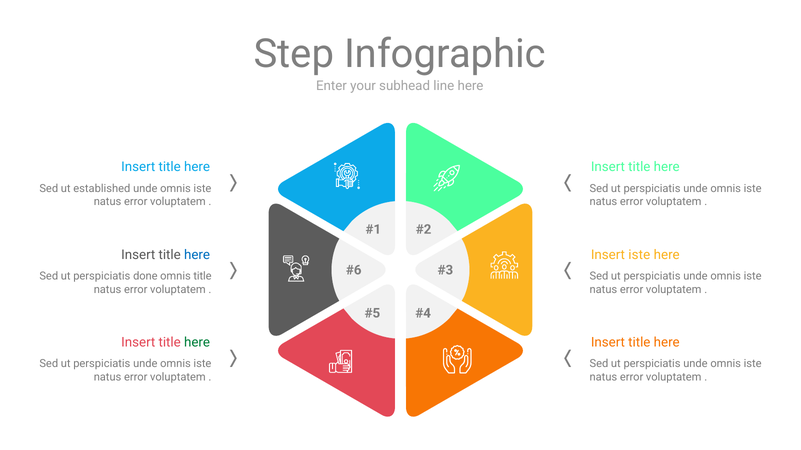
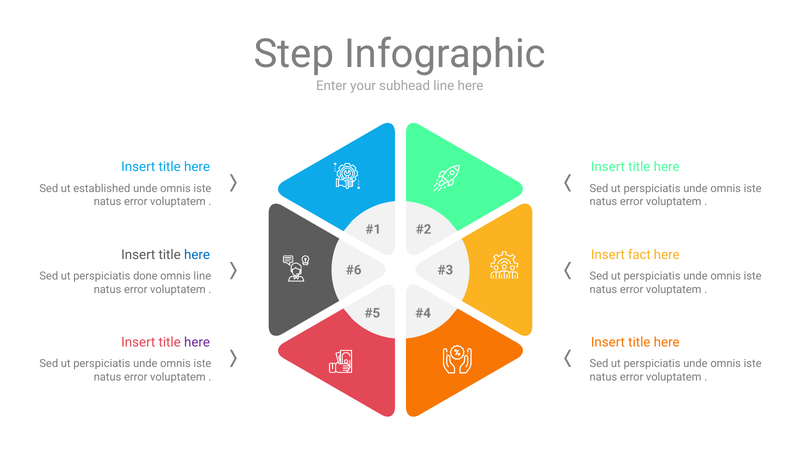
Insert iste: iste -> fact
omnis title: title -> line
here at (197, 343) colour: green -> purple
